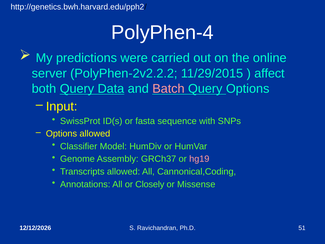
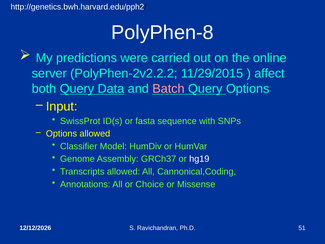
PolyPhen-4: PolyPhen-4 -> PolyPhen-8
hg19 colour: pink -> white
Closely: Closely -> Choice
